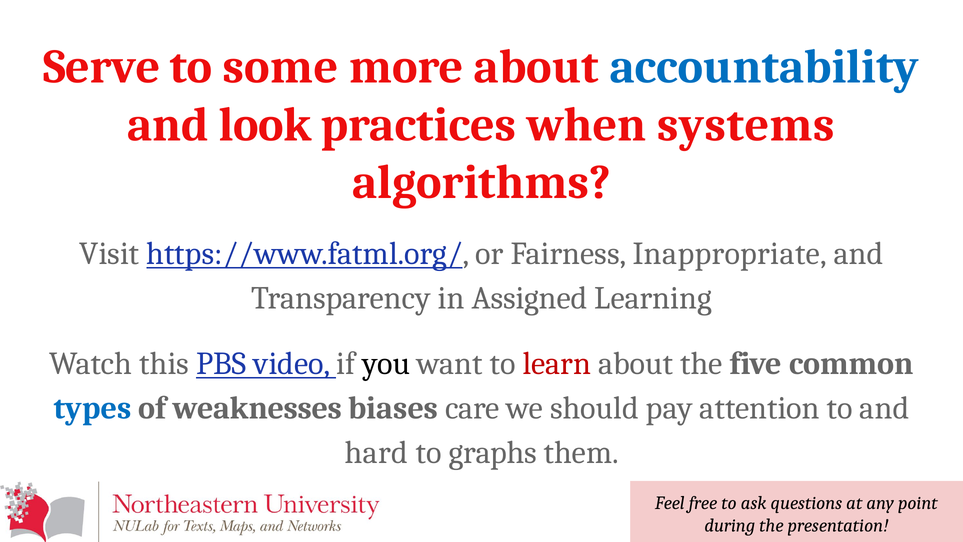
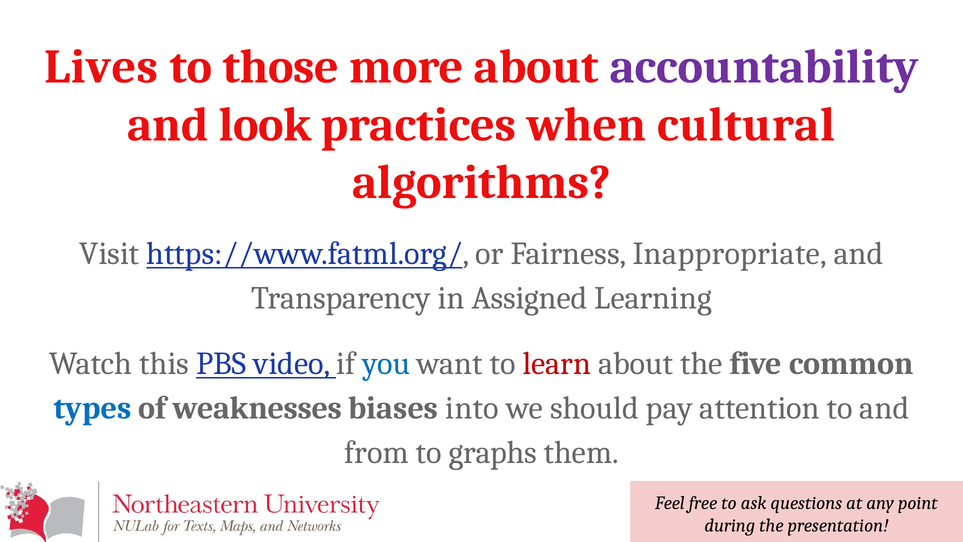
Serve: Serve -> Lives
some: some -> those
accountability colour: blue -> purple
systems: systems -> cultural
you colour: black -> blue
care: care -> into
hard: hard -> from
